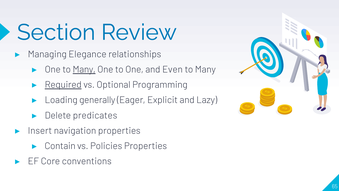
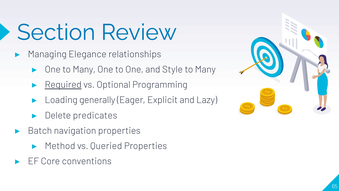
Many at (84, 69) underline: present -> none
Even: Even -> Style
Insert: Insert -> Batch
Contain: Contain -> Method
Policies: Policies -> Queried
